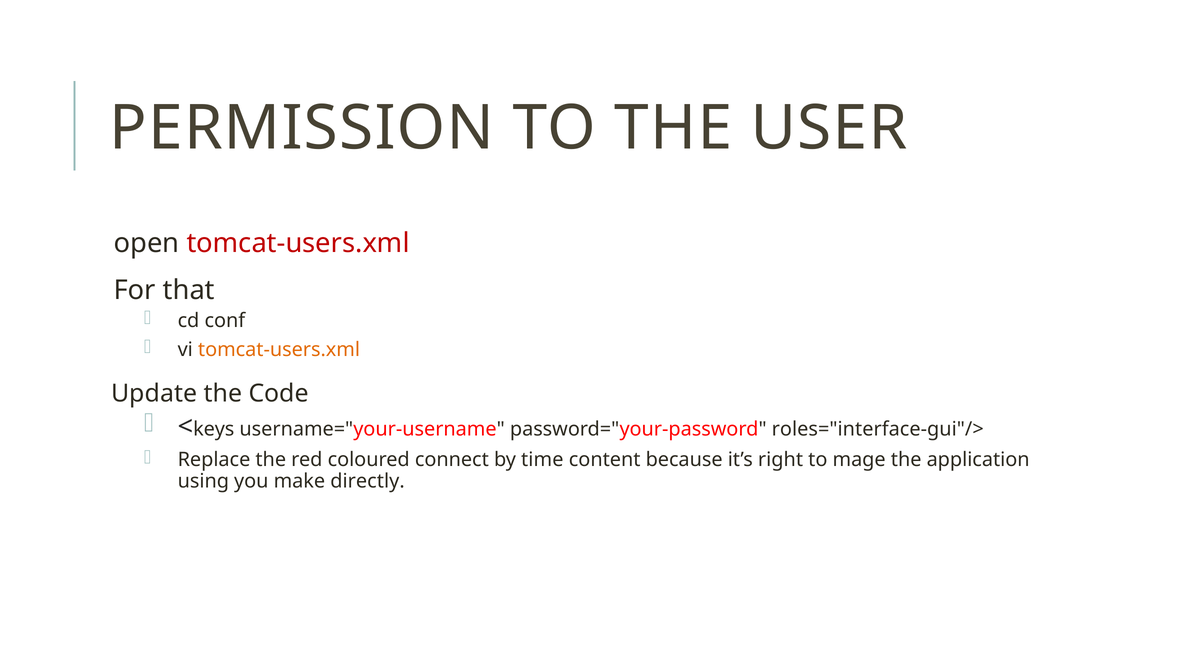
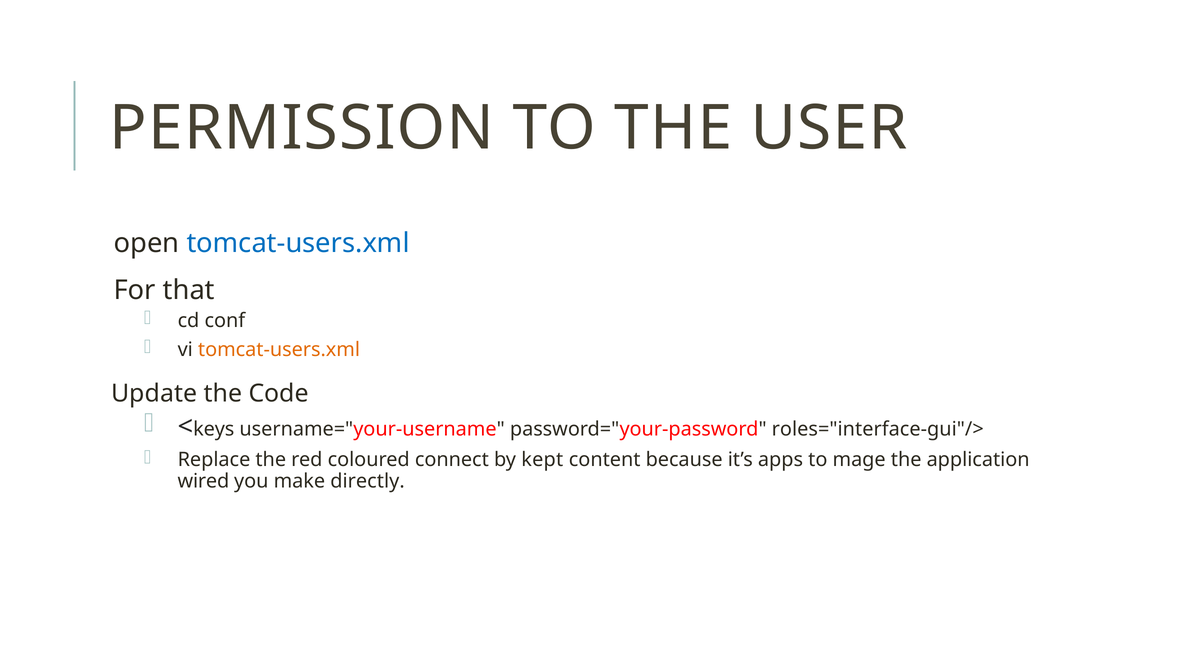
tomcat-users.xml at (298, 243) colour: red -> blue
time: time -> kept
right: right -> apps
using: using -> wired
